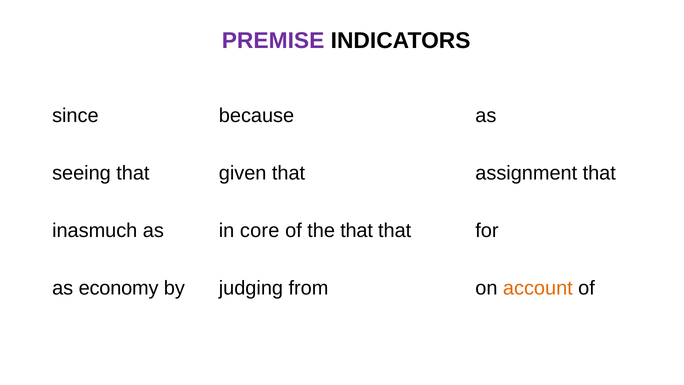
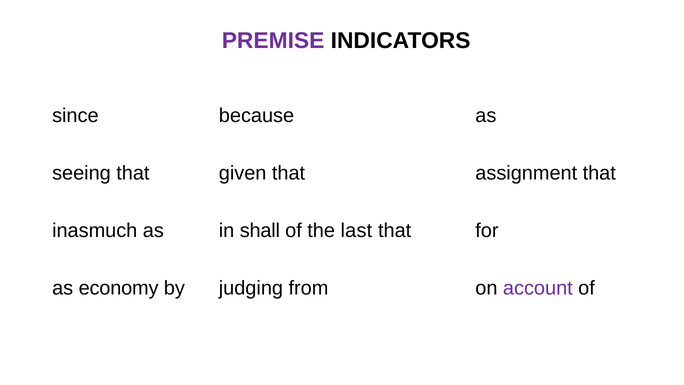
core: core -> shall
the that: that -> last
account colour: orange -> purple
